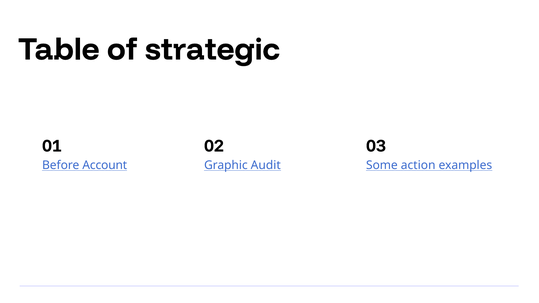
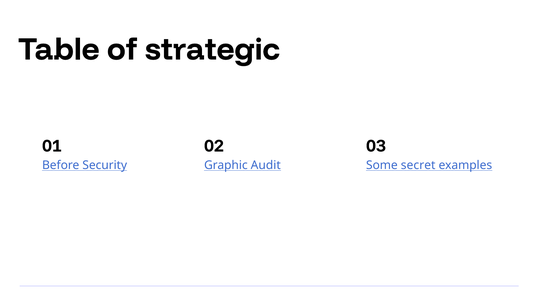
Account: Account -> Security
action: action -> secret
